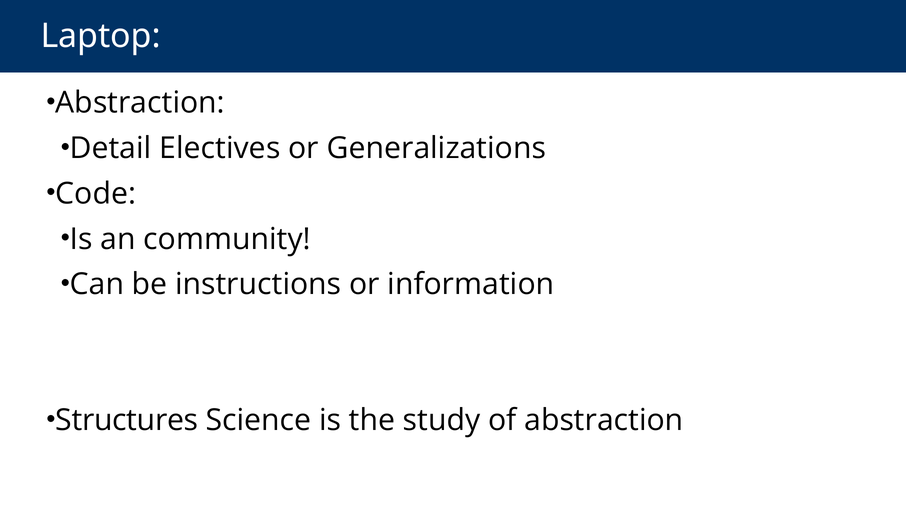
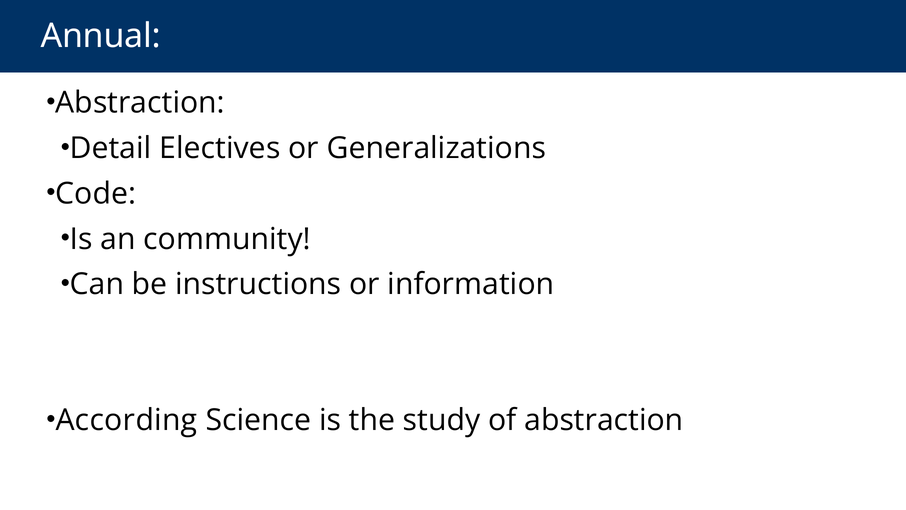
Laptop: Laptop -> Annual
Structures: Structures -> According
